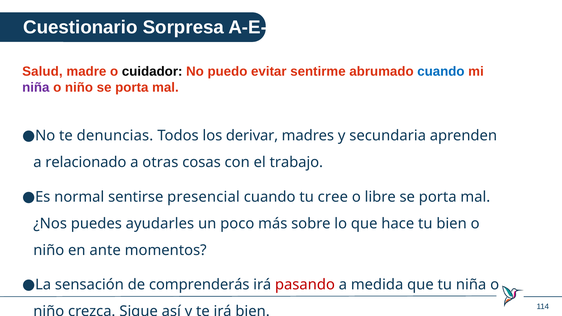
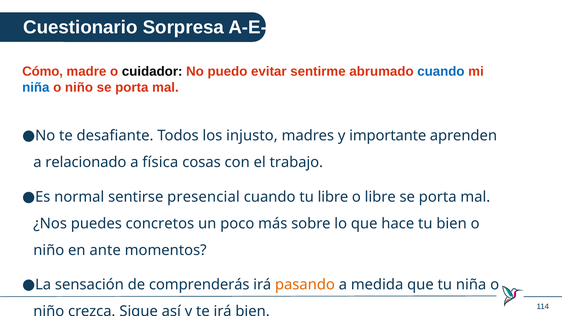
Salud: Salud -> Cómo
niña at (36, 87) colour: purple -> blue
denuncias: denuncias -> desafiante
derivar: derivar -> injusto
secundaria: secundaria -> importante
otras: otras -> física
tu cree: cree -> libre
ayudarles: ayudarles -> concretos
pasando colour: red -> orange
